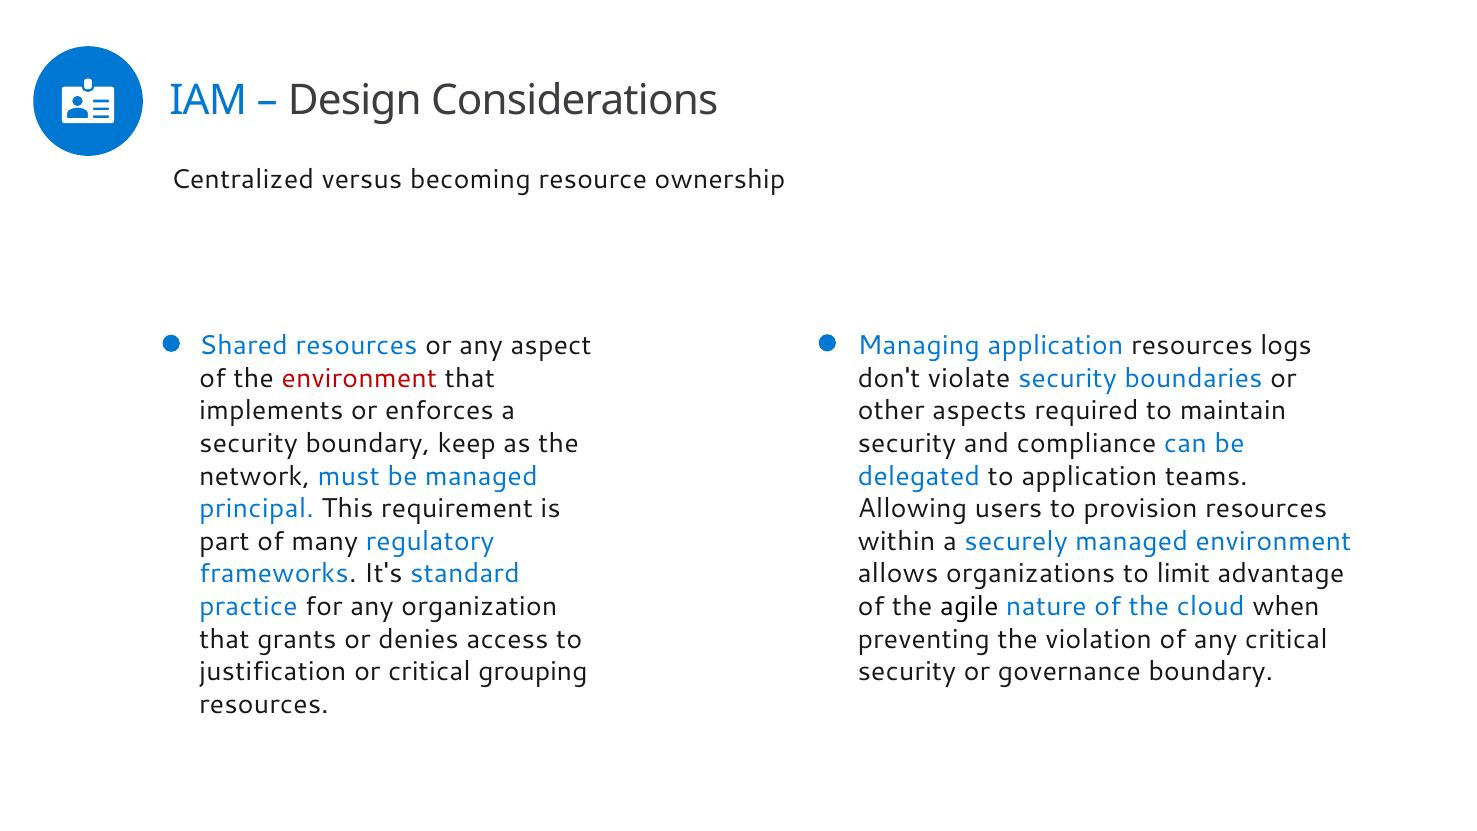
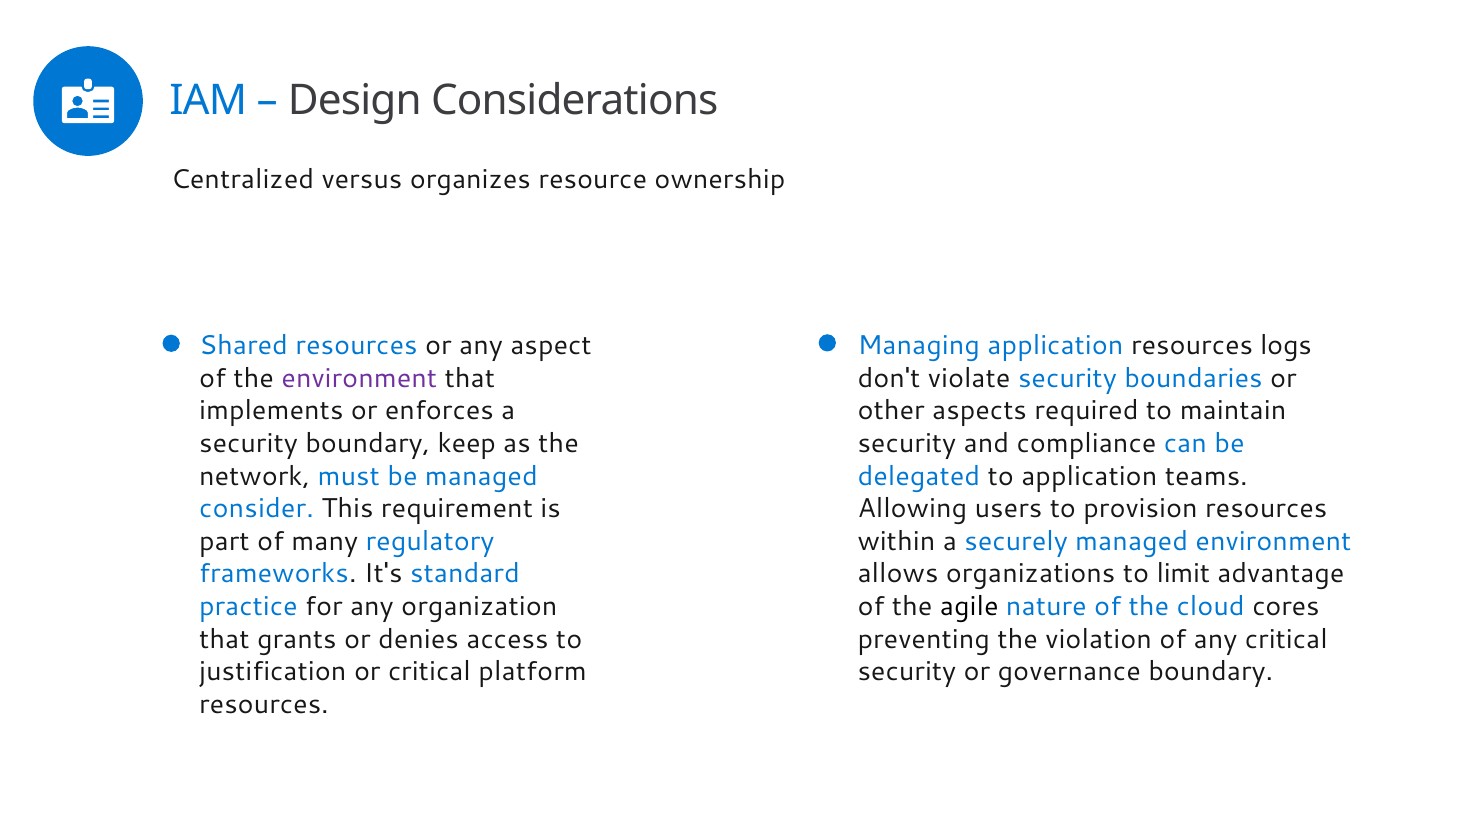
becoming: becoming -> organizes
environment at (359, 378) colour: red -> purple
principal: principal -> consider
when: when -> cores
grouping: grouping -> platform
